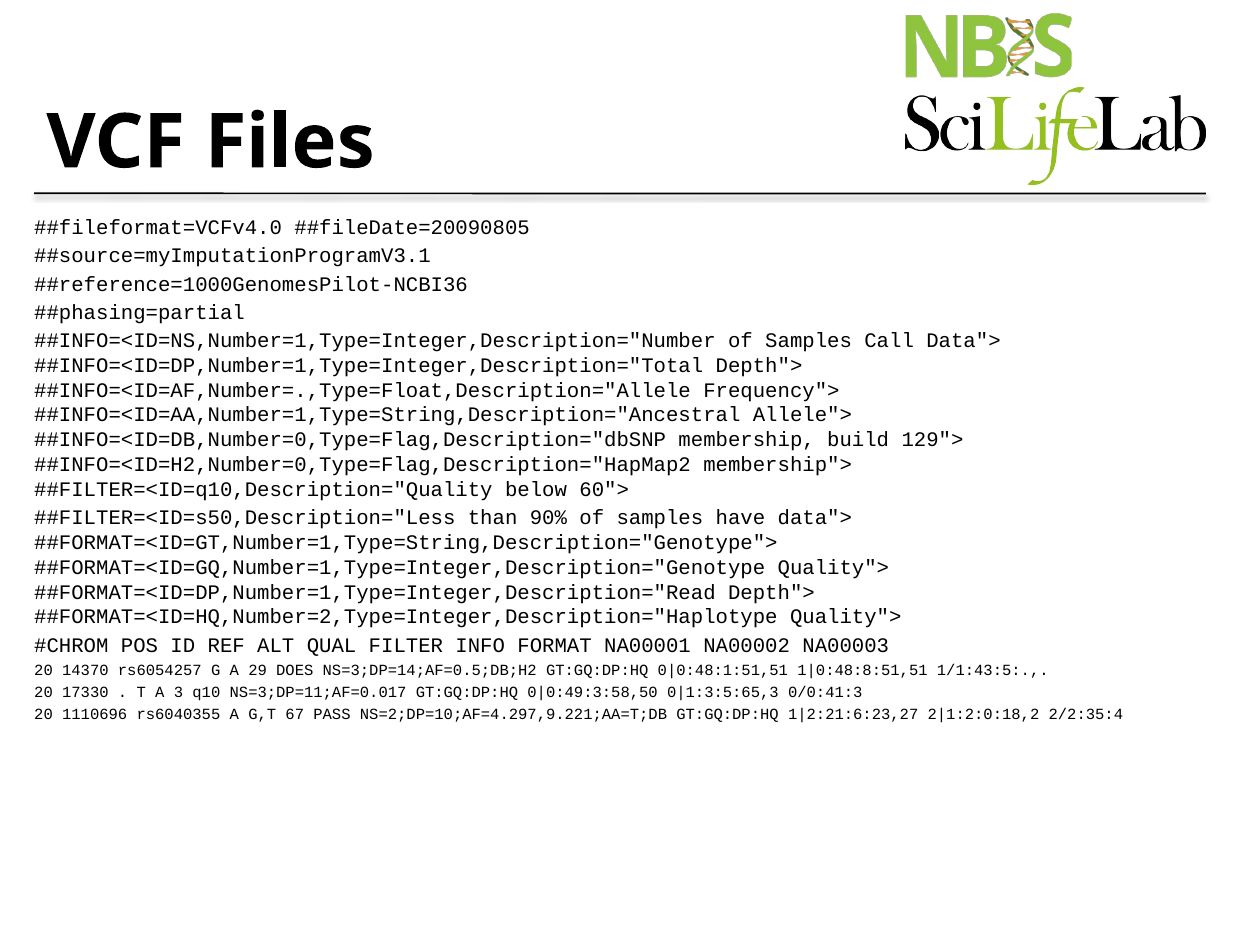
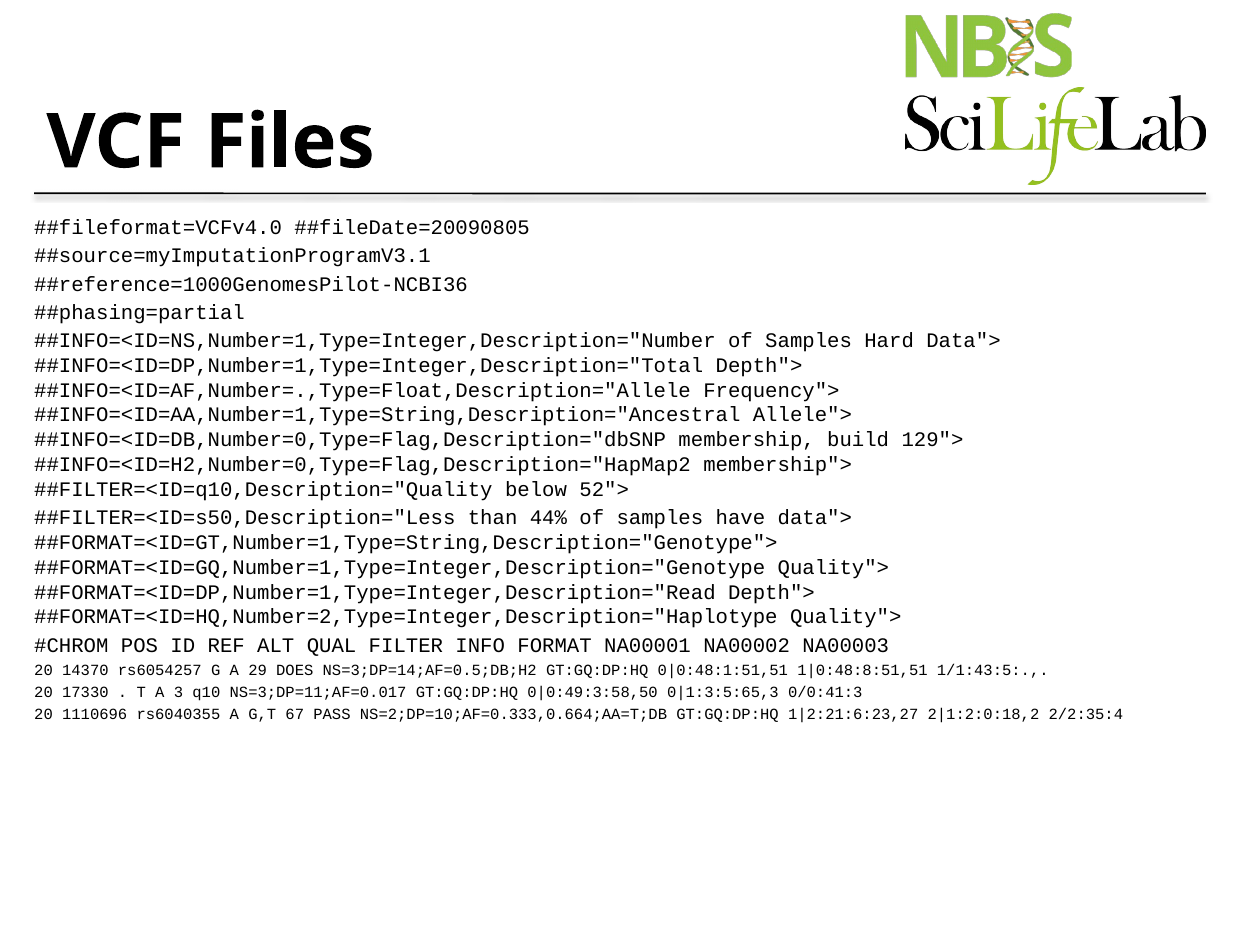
Call: Call -> Hard
60">: 60"> -> 52">
90%: 90% -> 44%
NS=2;DP=10;AF=4.297,9.221;AA=T;DB: NS=2;DP=10;AF=4.297,9.221;AA=T;DB -> NS=2;DP=10;AF=0.333,0.664;AA=T;DB
